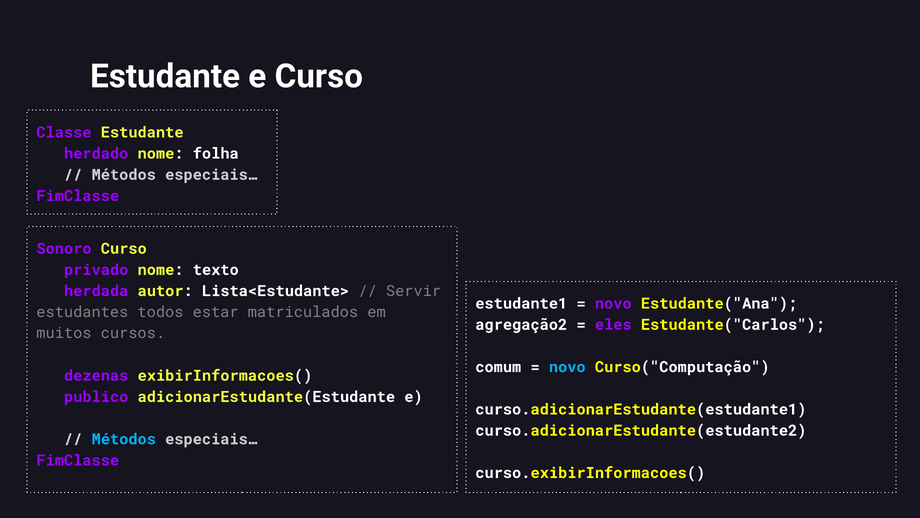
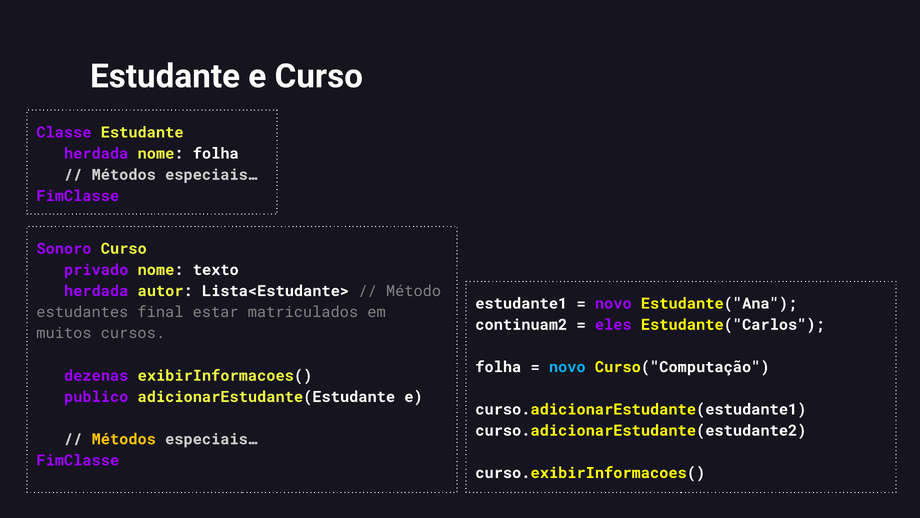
herdado at (96, 153): herdado -> herdada
Servir: Servir -> Método
todos: todos -> final
agregação2: agregação2 -> continuam2
comum at (498, 367): comum -> folha
Métodos at (124, 439) colour: light blue -> yellow
